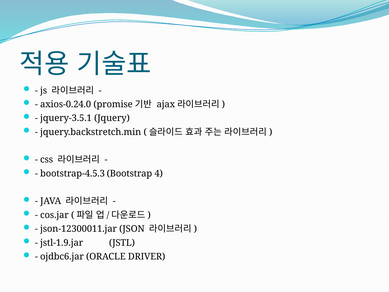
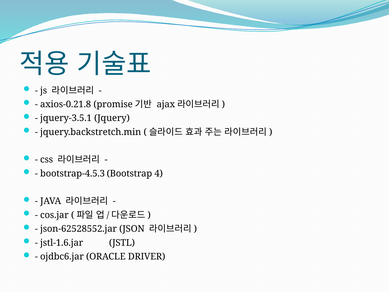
axios-0.24.0: axios-0.24.0 -> axios-0.21.8
json-12300011.jar: json-12300011.jar -> json-62528552.jar
jstl-1.9.jar: jstl-1.9.jar -> jstl-1.6.jar
